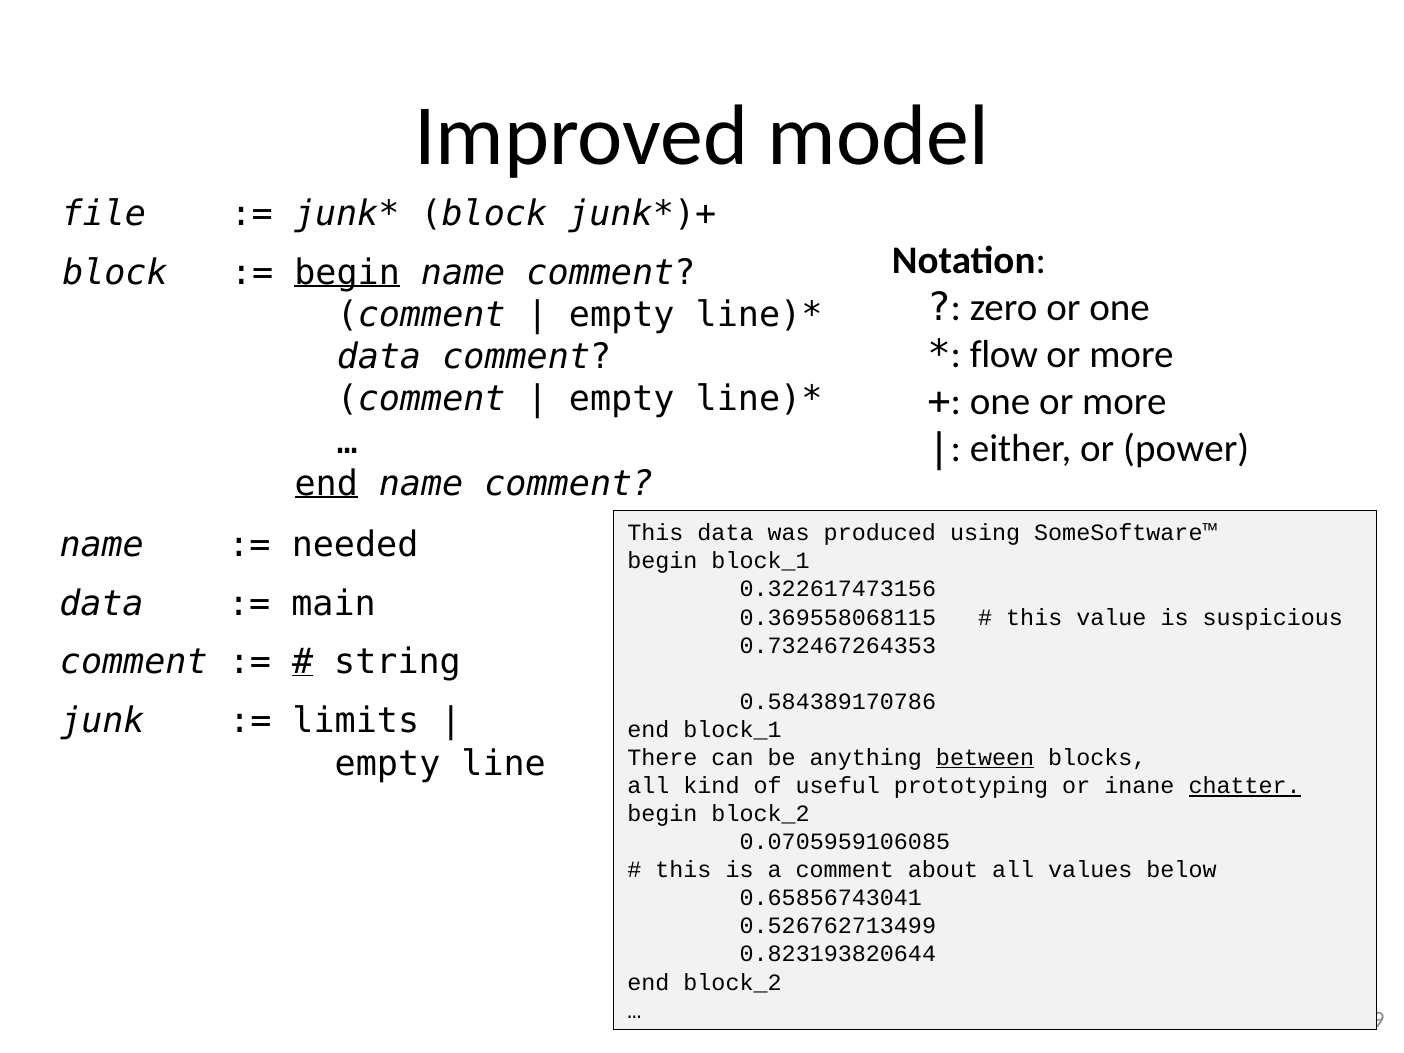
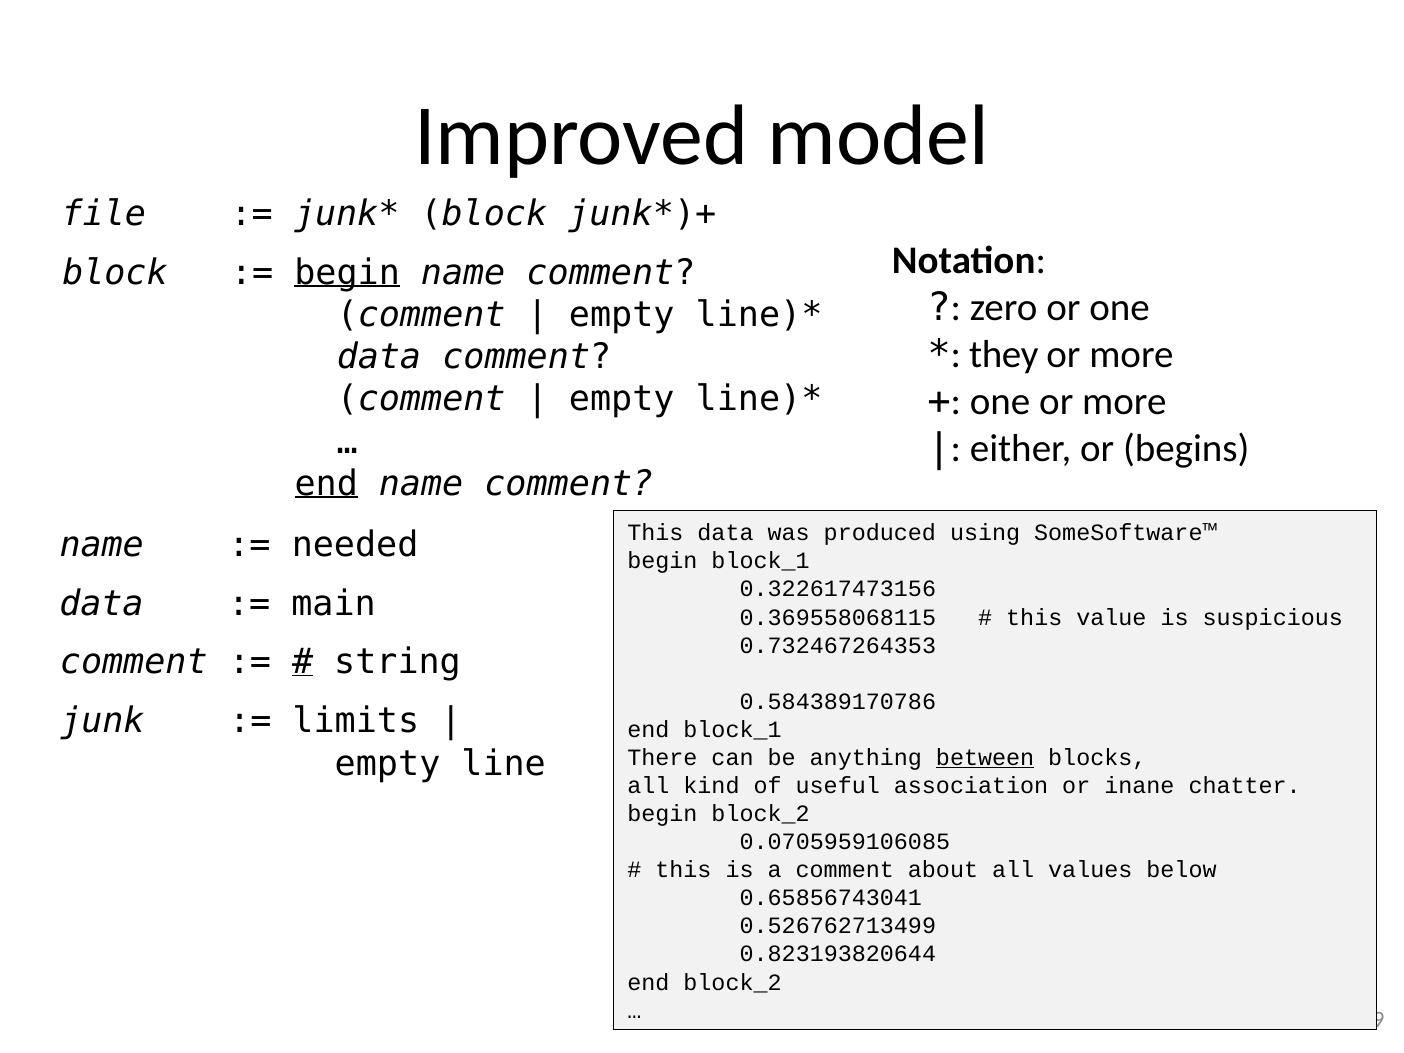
flow: flow -> they
power: power -> begins
prototyping: prototyping -> association
chatter underline: present -> none
